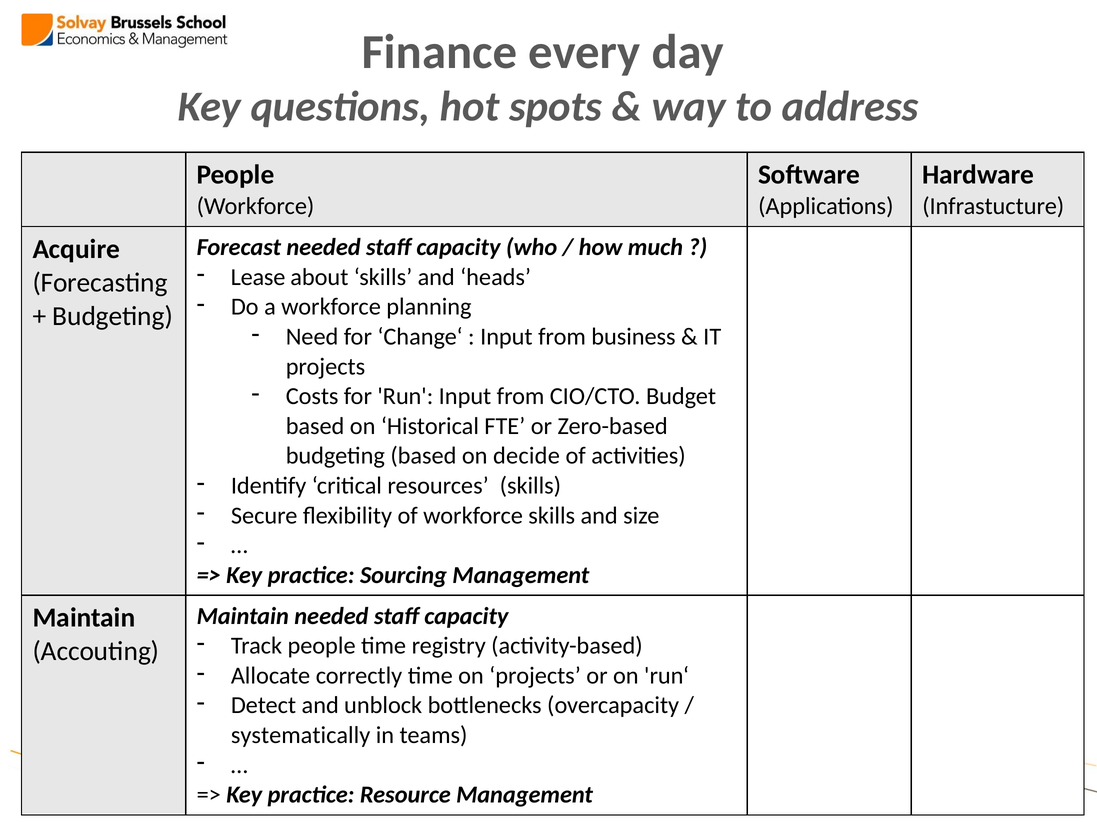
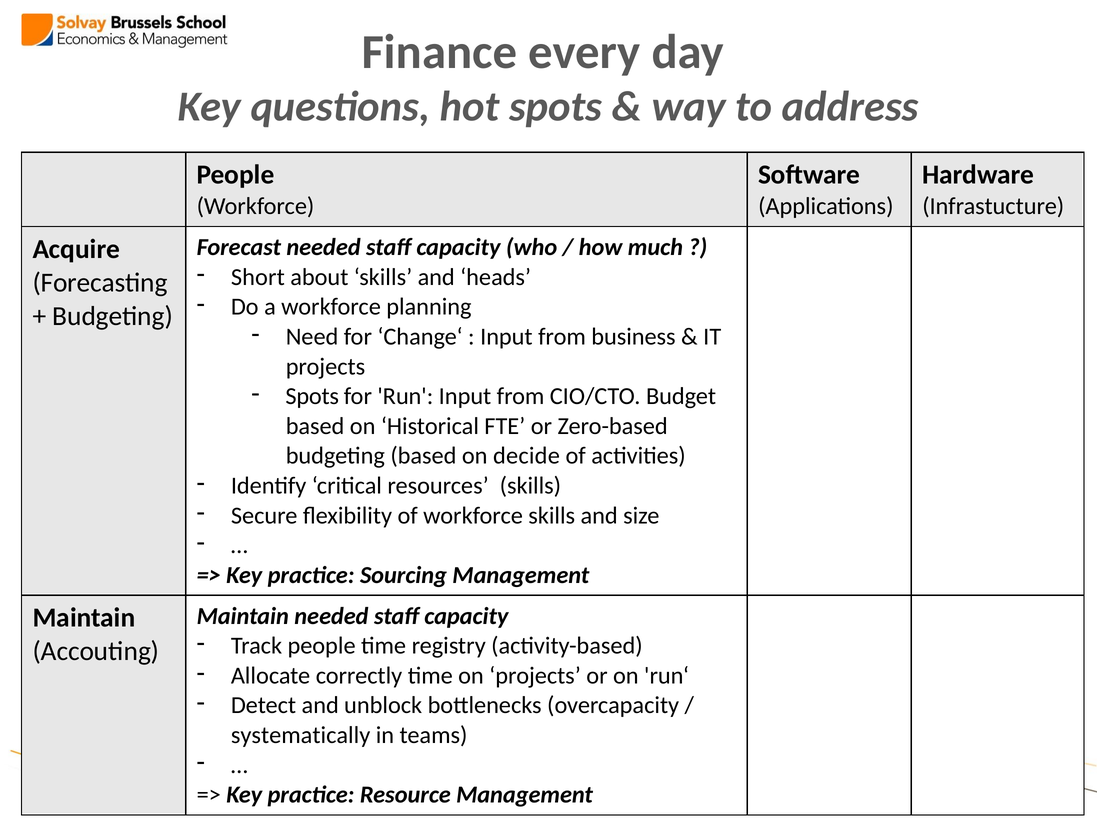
Lease: Lease -> Short
Costs at (312, 396): Costs -> Spots
